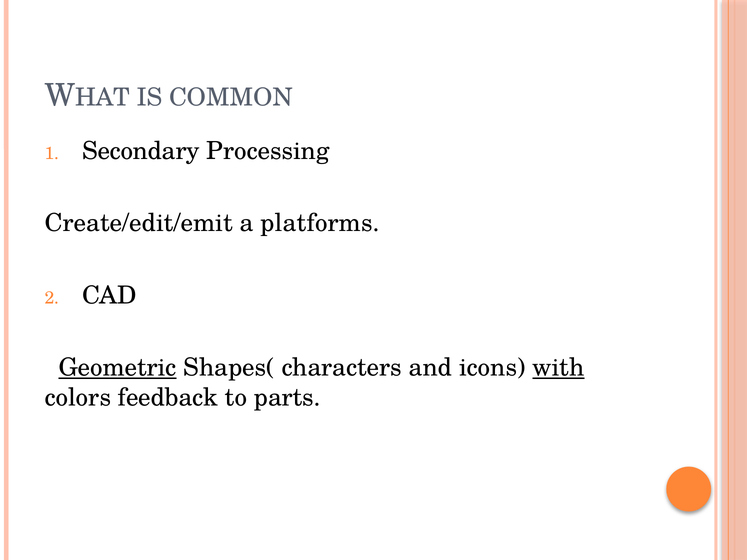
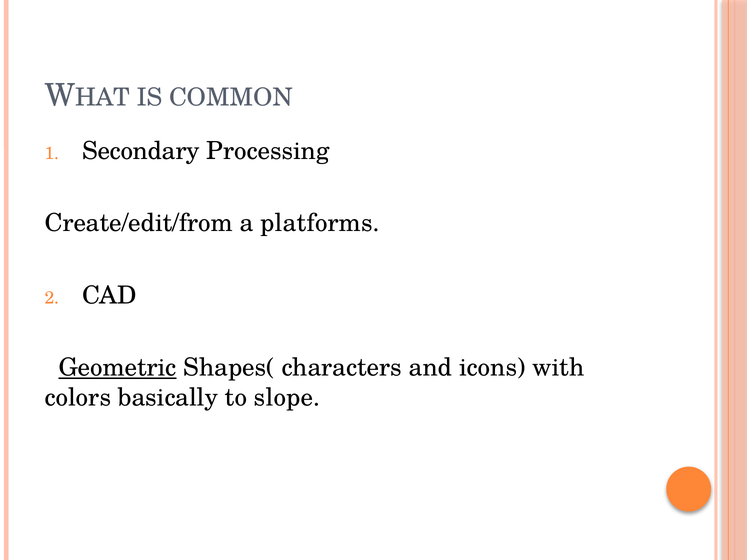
Create/edit/emit: Create/edit/emit -> Create/edit/from
with underline: present -> none
feedback: feedback -> basically
parts: parts -> slope
